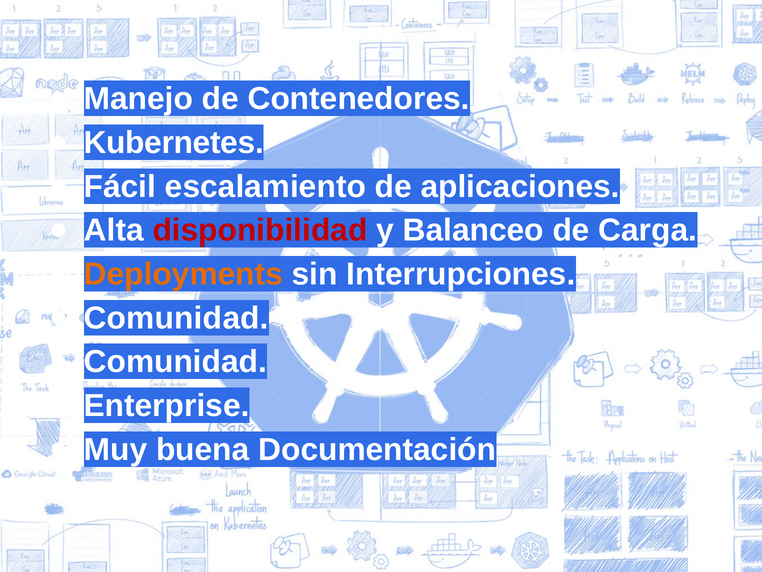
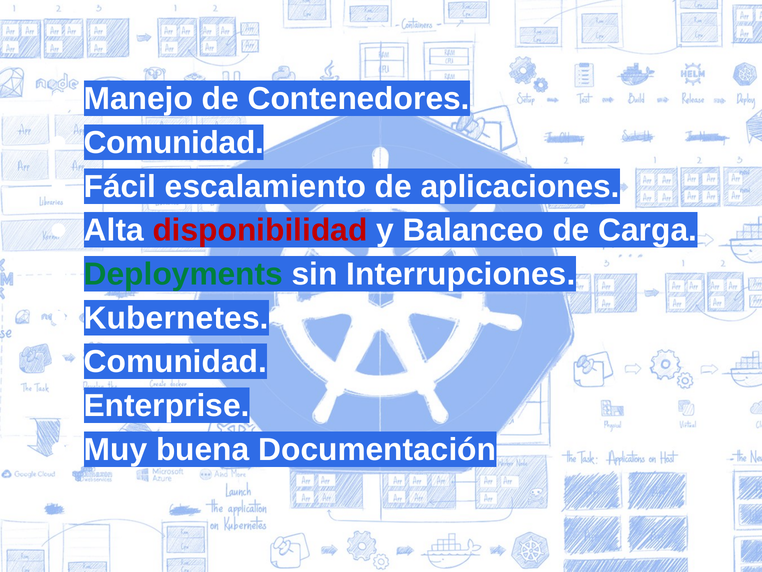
Kubernetes at (174, 143): Kubernetes -> Comunidad
Deployments colour: orange -> green
Comunidad at (176, 318): Comunidad -> Kubernetes
